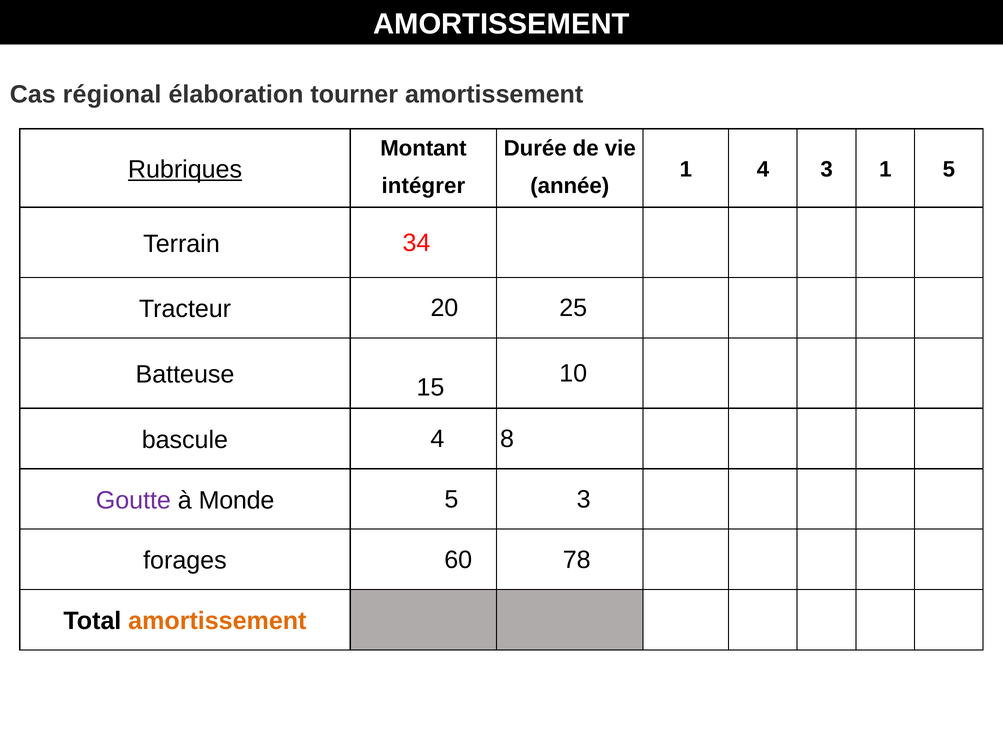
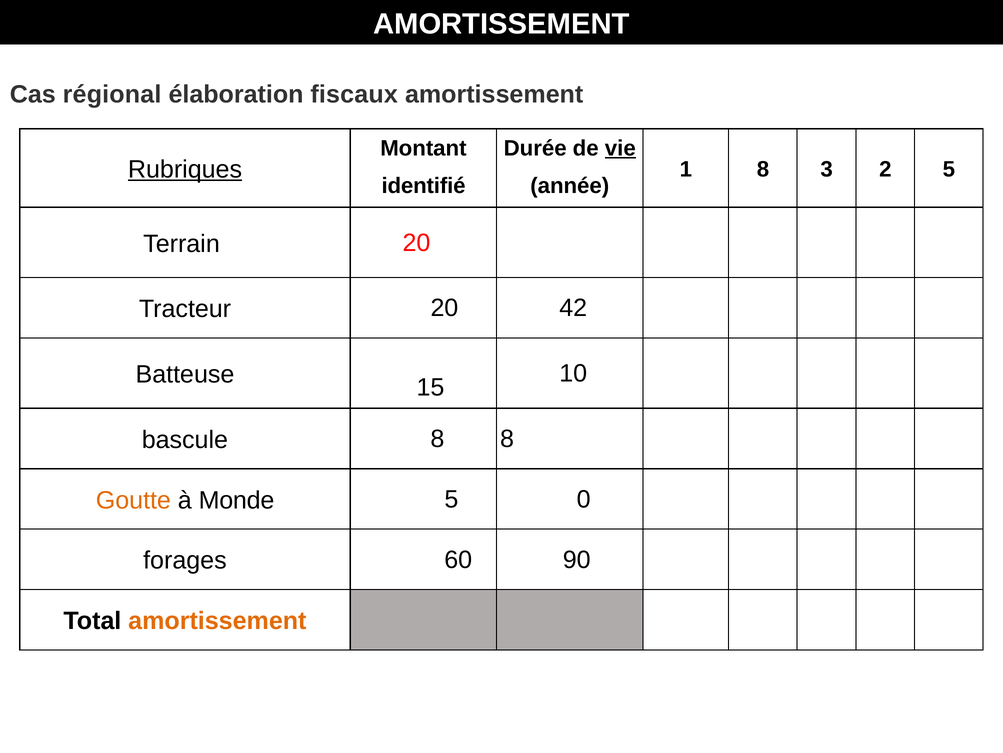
tourner: tourner -> fiscaux
vie underline: none -> present
1 4: 4 -> 8
3 1: 1 -> 2
intégrer: intégrer -> identifié
Terrain 34: 34 -> 20
25: 25 -> 42
bascule 4: 4 -> 8
Goutte colour: purple -> orange
5 3: 3 -> 0
78: 78 -> 90
